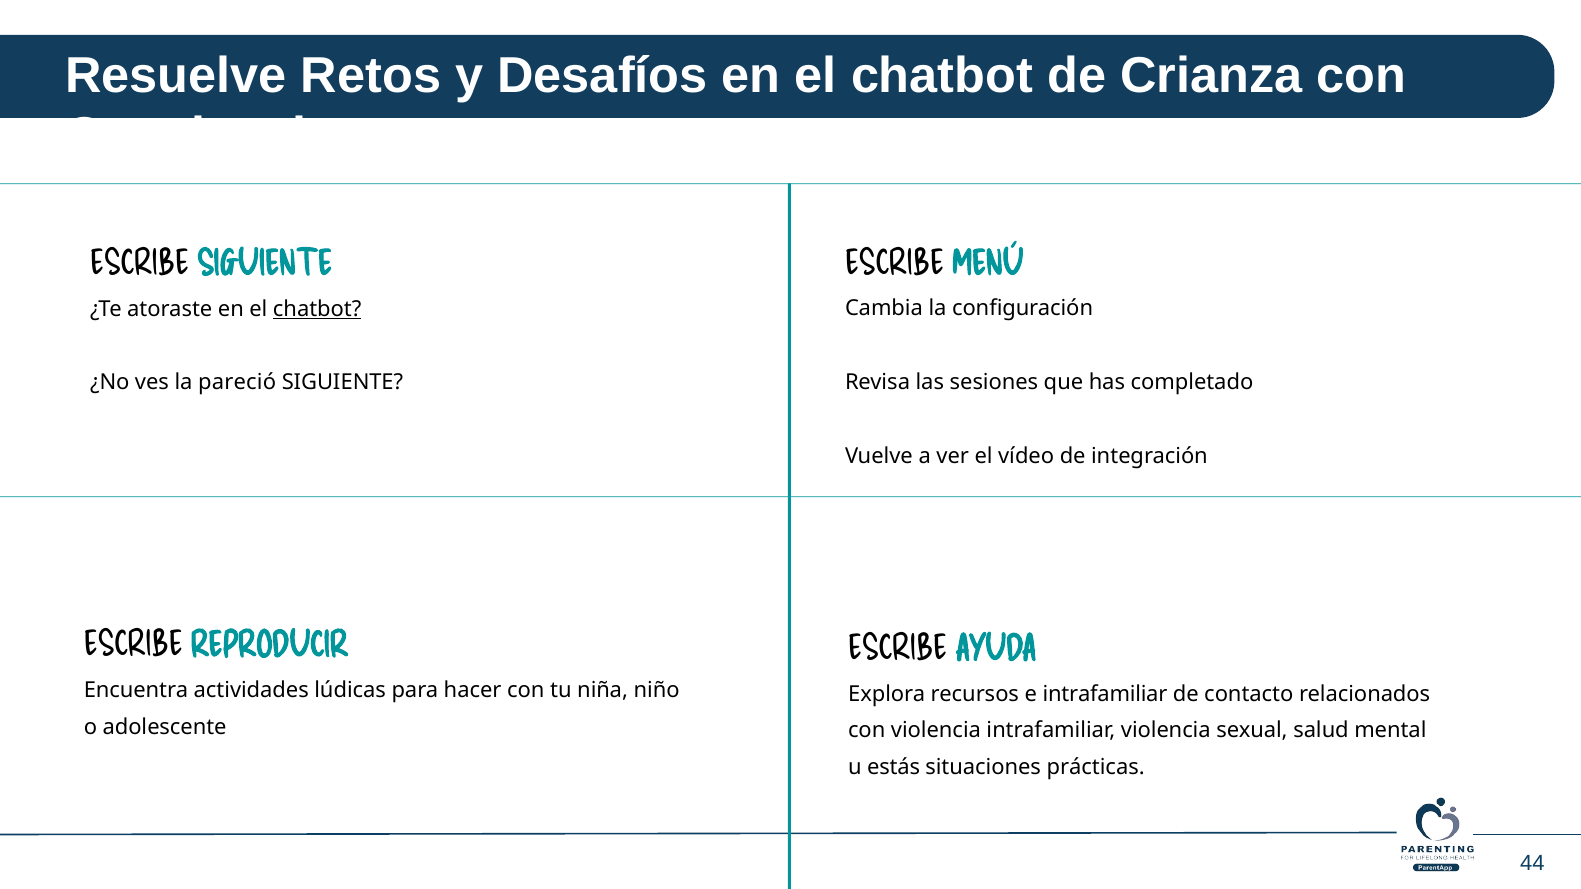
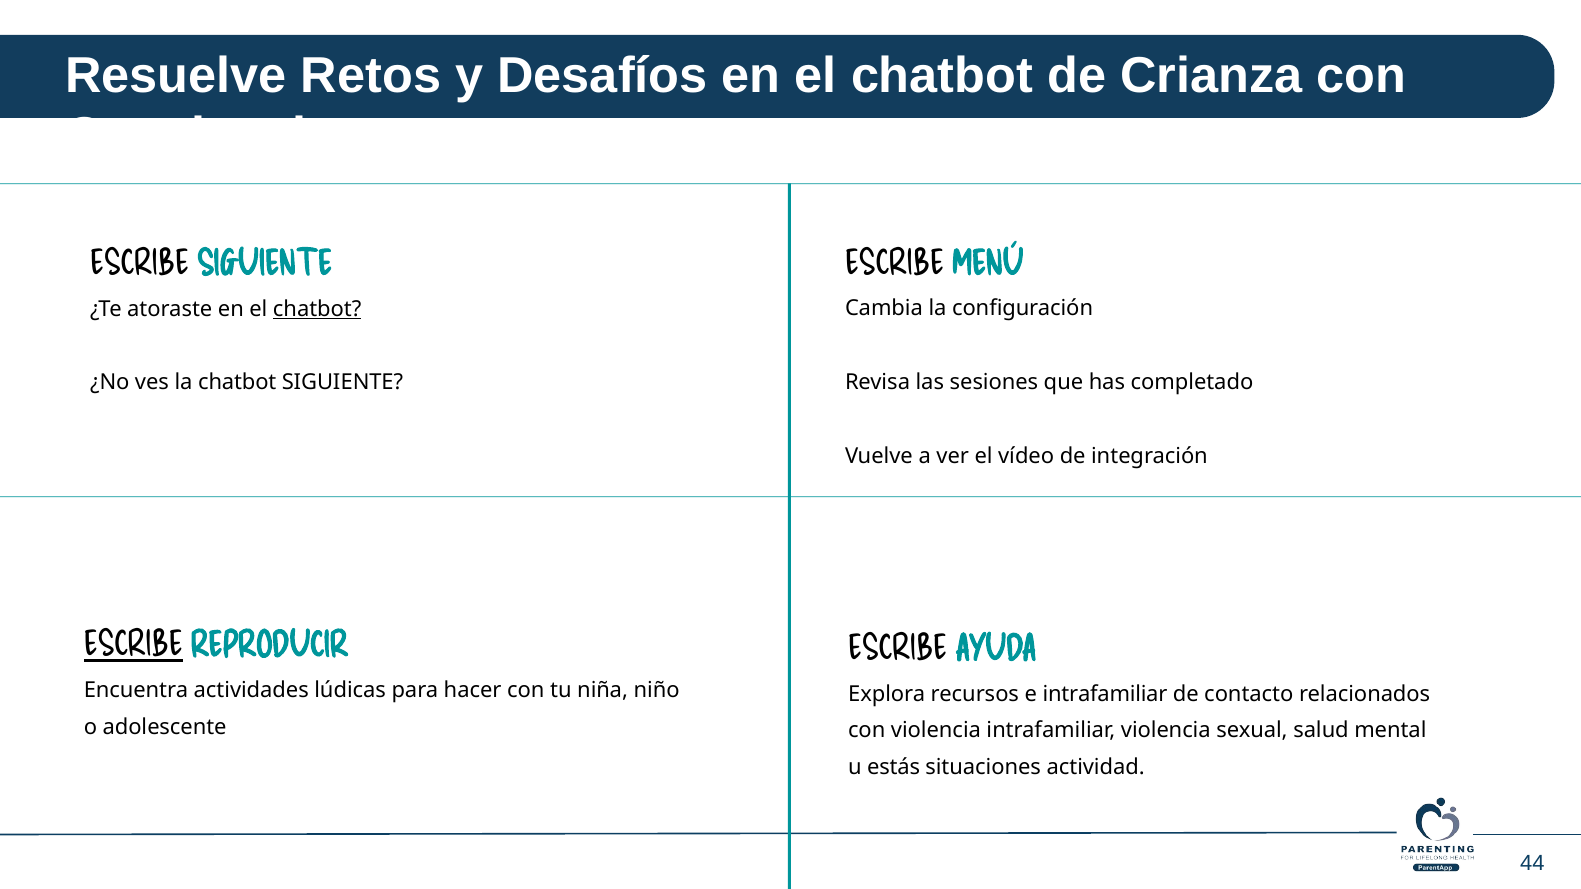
la pareció: pareció -> chatbot
ESCRIBE at (133, 646) underline: none -> present
prácticas: prácticas -> actividad
